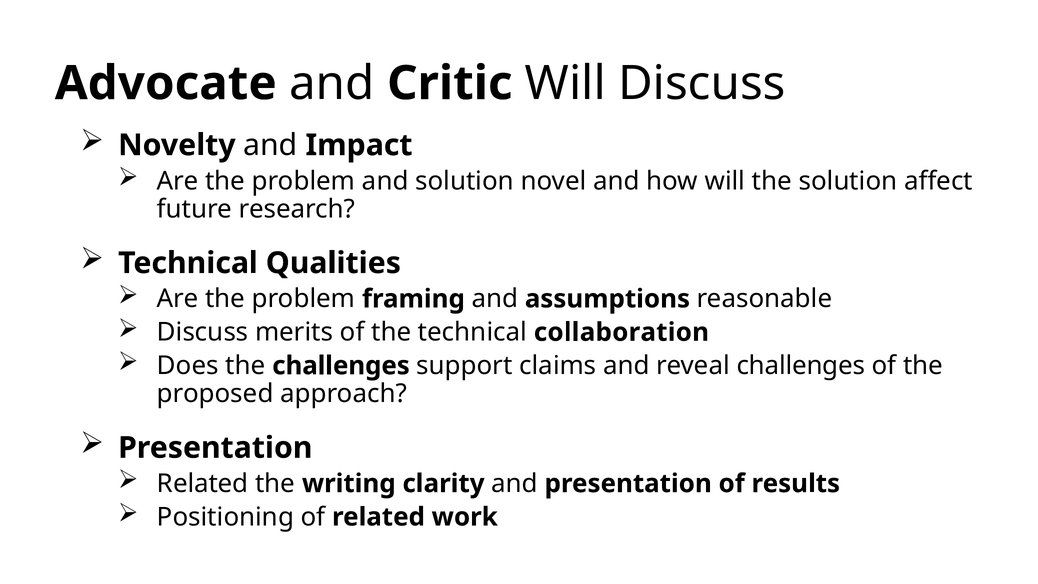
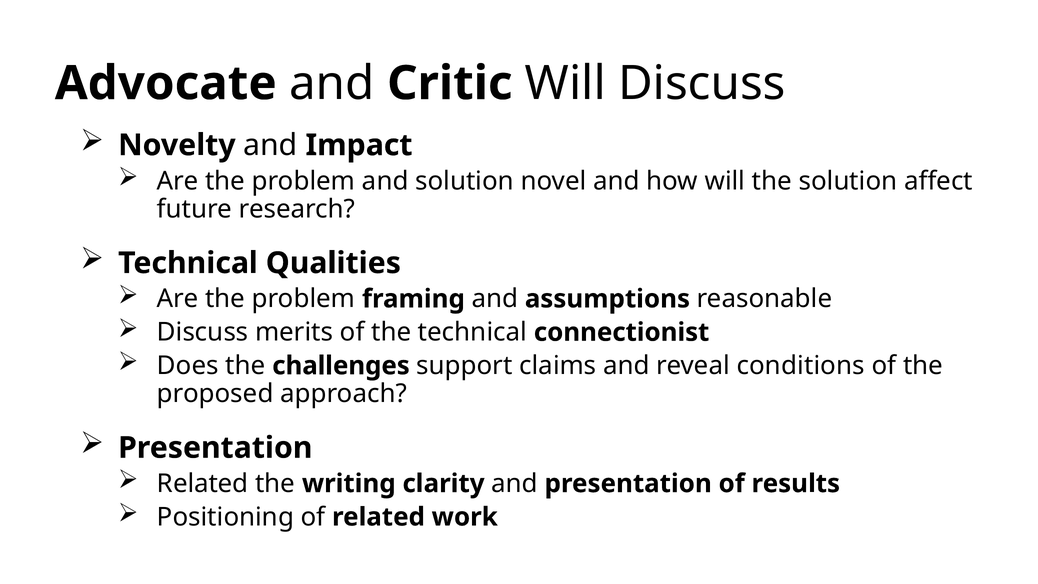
collaboration: collaboration -> connectionist
reveal challenges: challenges -> conditions
